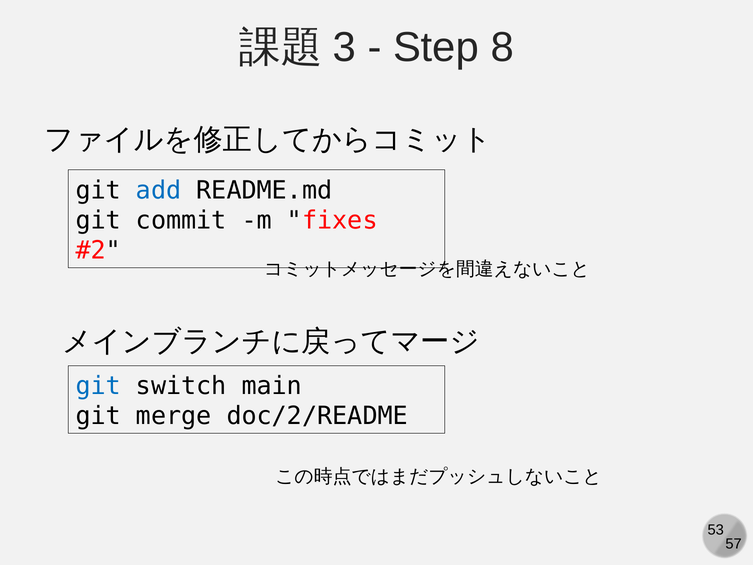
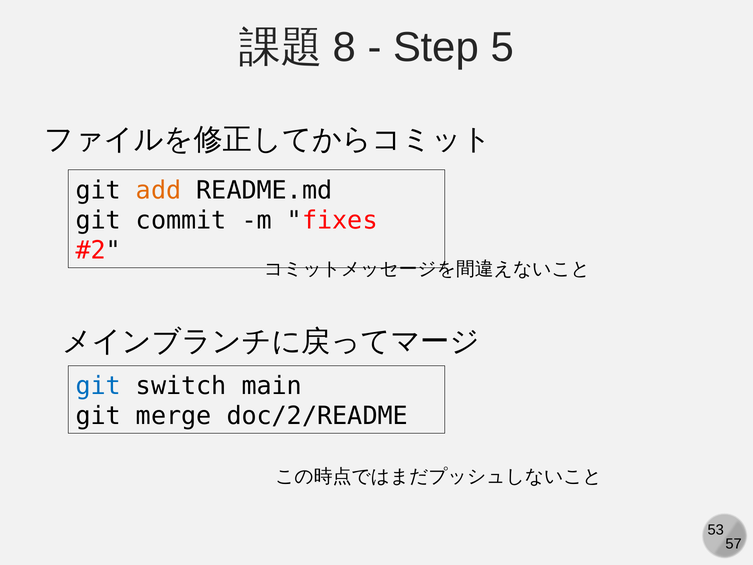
3: 3 -> 8
8: 8 -> 5
add colour: blue -> orange
